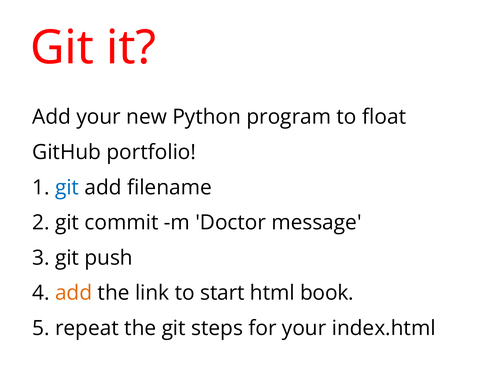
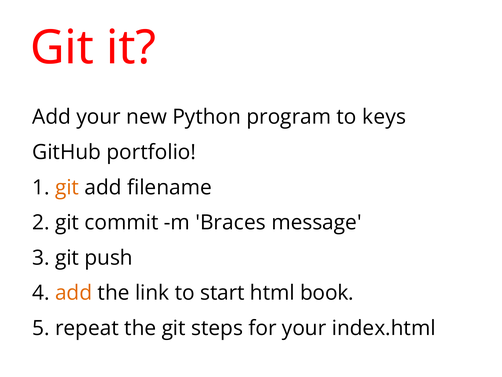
float: float -> keys
git at (67, 187) colour: blue -> orange
Doctor: Doctor -> Braces
